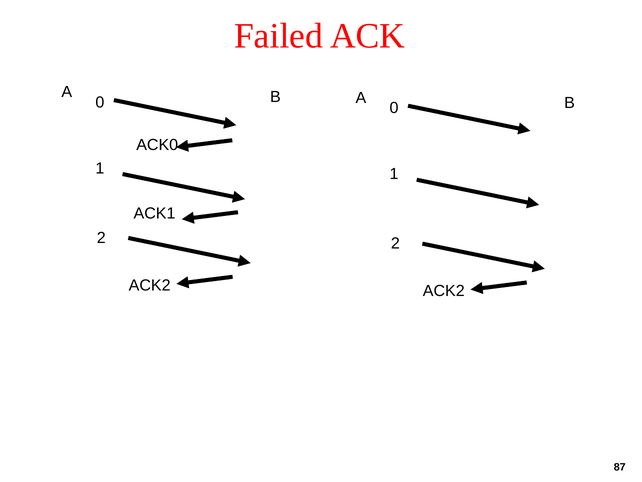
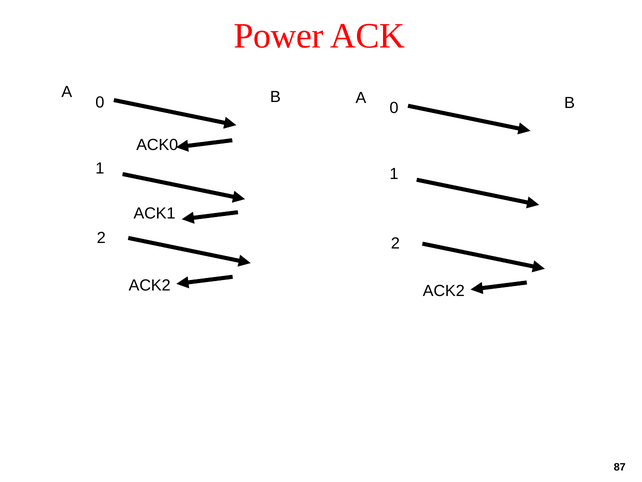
Failed: Failed -> Power
